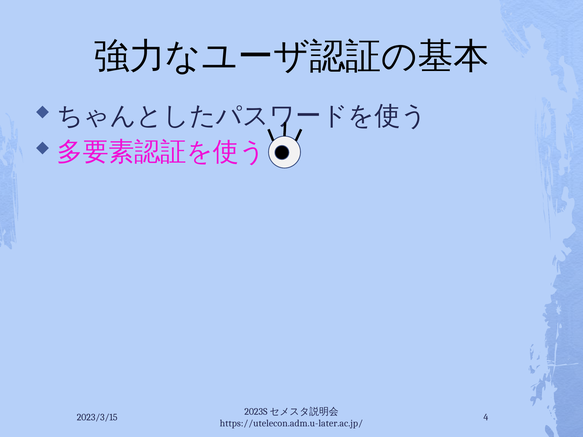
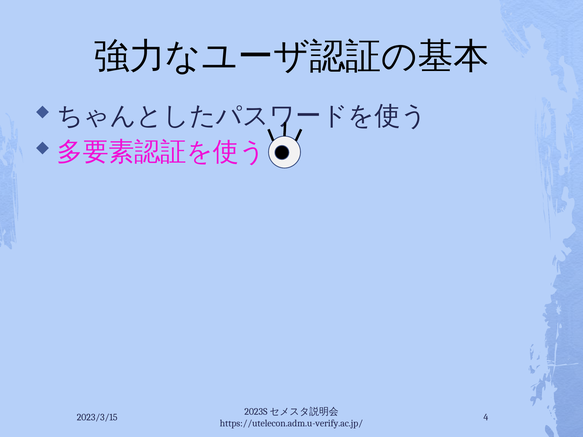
https://utelecon.adm.u-later.ac.jp/: https://utelecon.adm.u-later.ac.jp/ -> https://utelecon.adm.u-verify.ac.jp/
